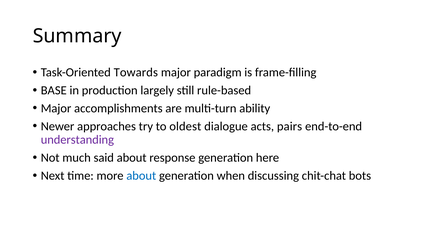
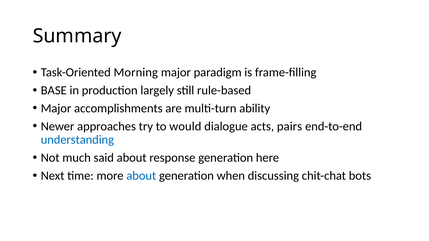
Towards: Towards -> Morning
oldest: oldest -> would
understanding colour: purple -> blue
